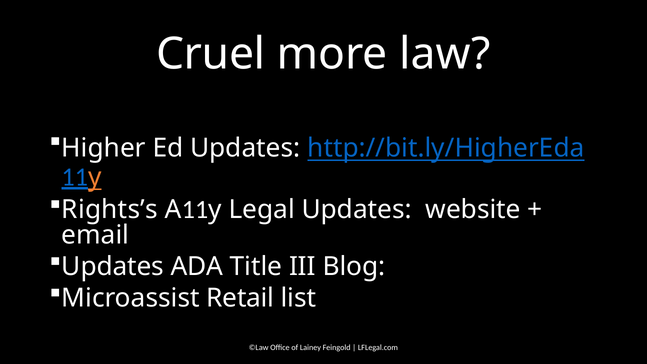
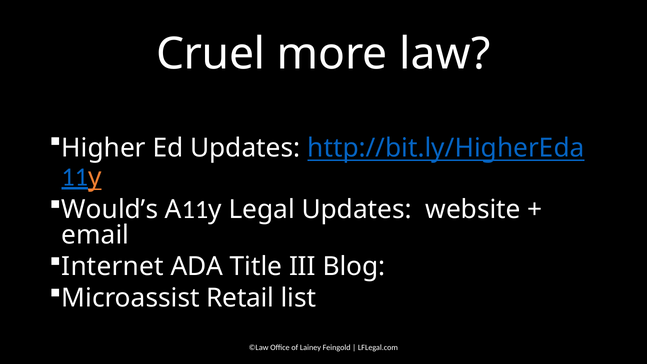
Rights’s: Rights’s -> Would’s
Updates at (113, 267): Updates -> Internet
